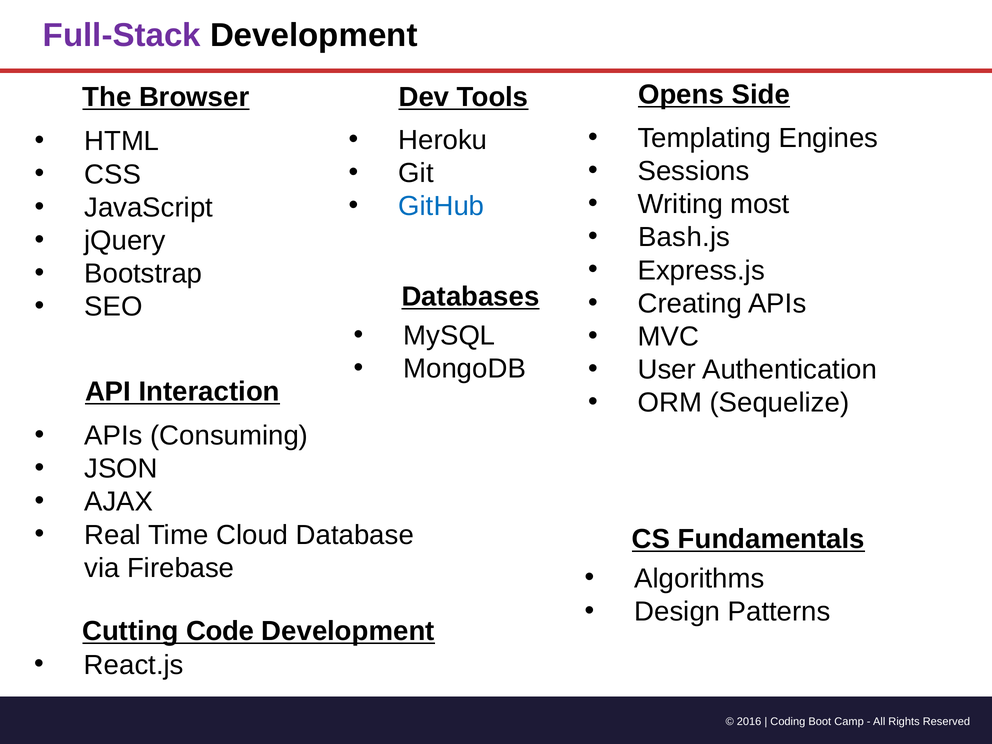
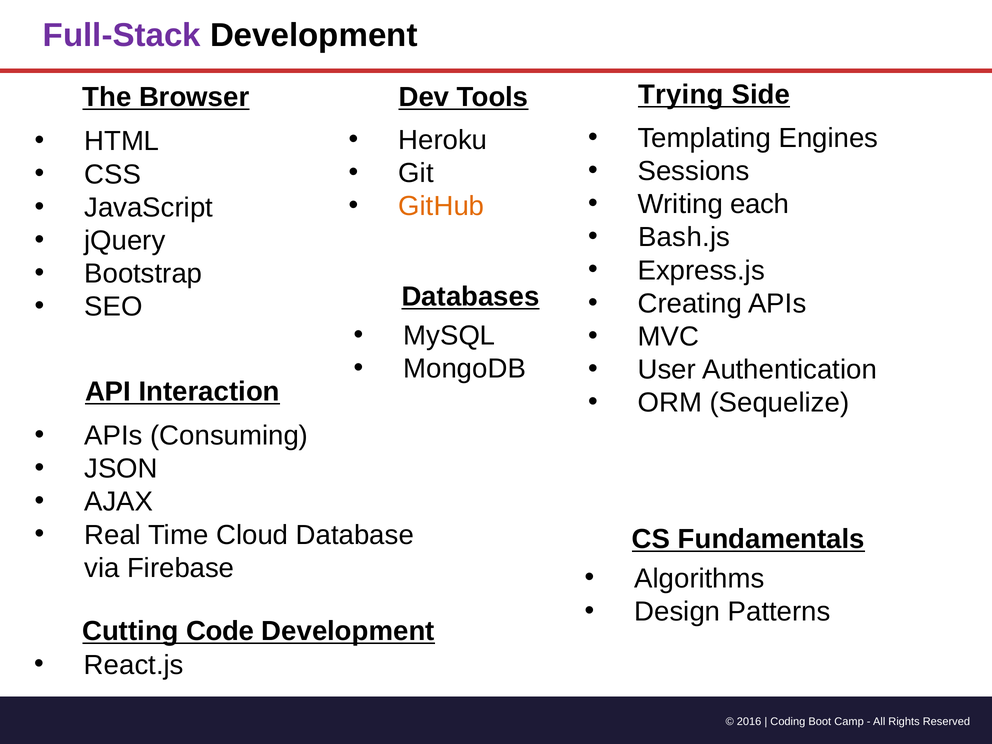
Opens: Opens -> Trying
most: most -> each
GitHub colour: blue -> orange
